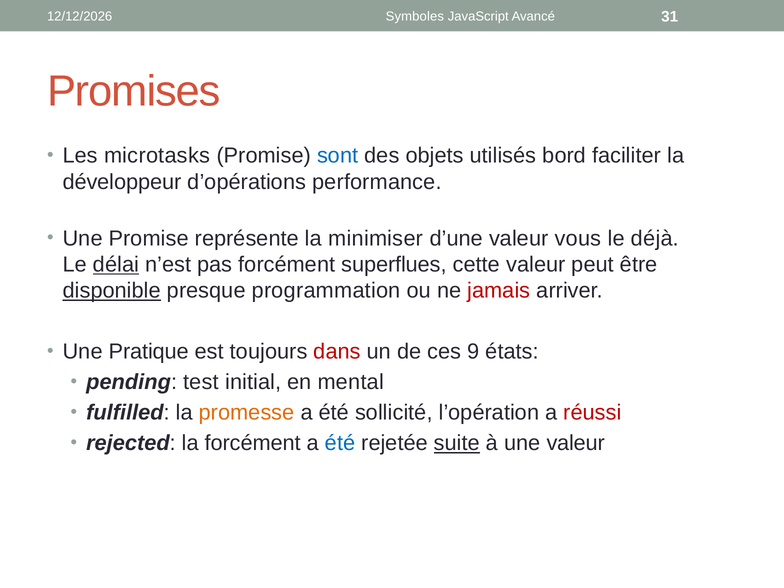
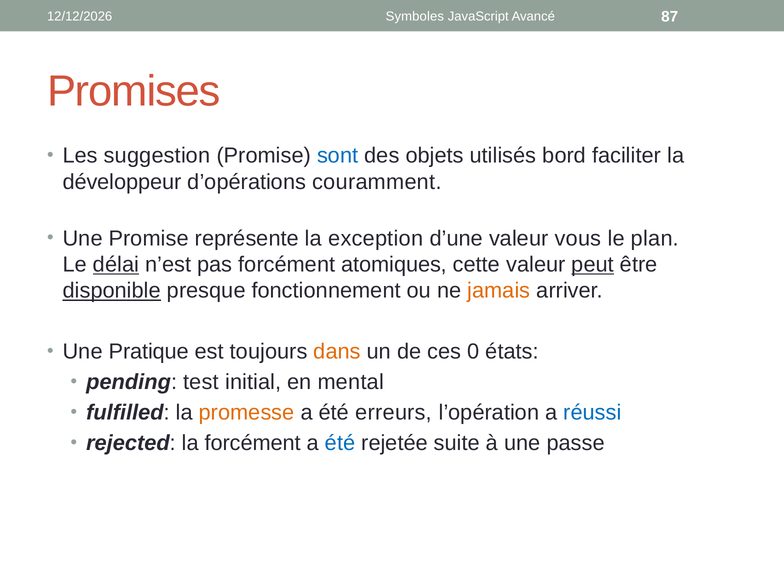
31: 31 -> 87
microtasks: microtasks -> suggestion
performance: performance -> couramment
minimiser: minimiser -> exception
déjà: déjà -> plan
superflues: superflues -> atomiques
peut underline: none -> present
programmation: programmation -> fonctionnement
jamais colour: red -> orange
dans colour: red -> orange
9: 9 -> 0
sollicité: sollicité -> erreurs
réussi colour: red -> blue
suite underline: present -> none
une valeur: valeur -> passe
